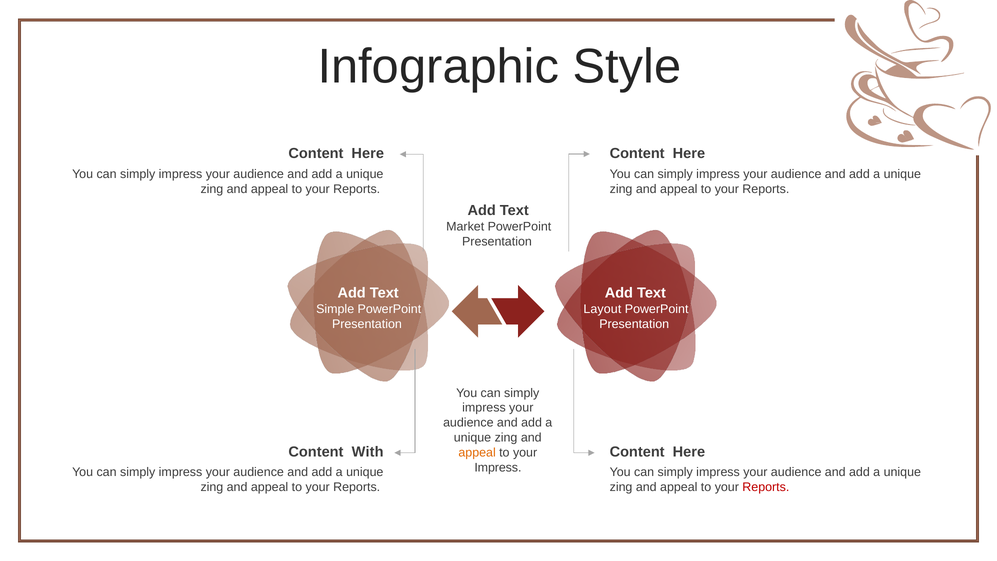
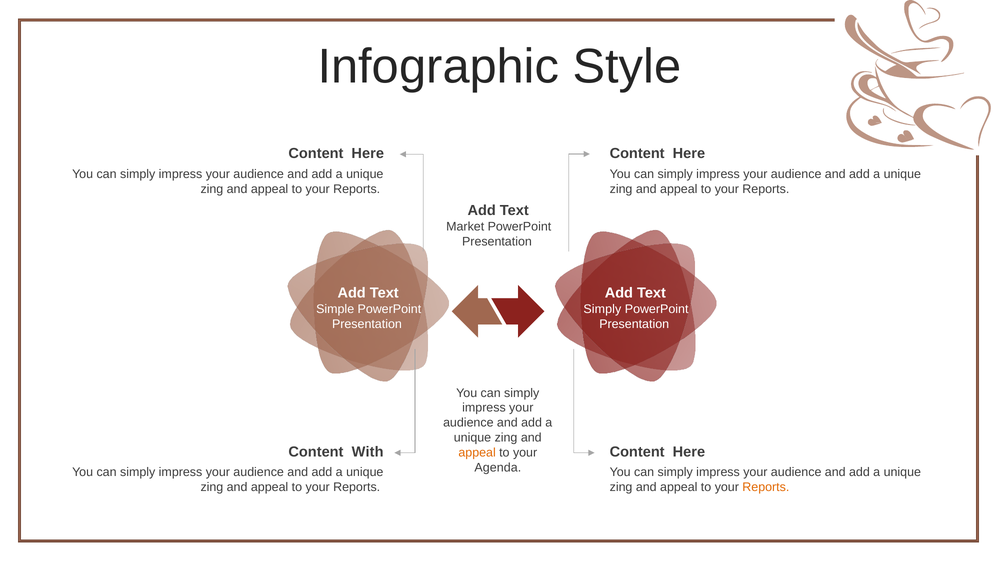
Layout at (602, 309): Layout -> Simply
Impress at (498, 468): Impress -> Agenda
Reports at (766, 487) colour: red -> orange
